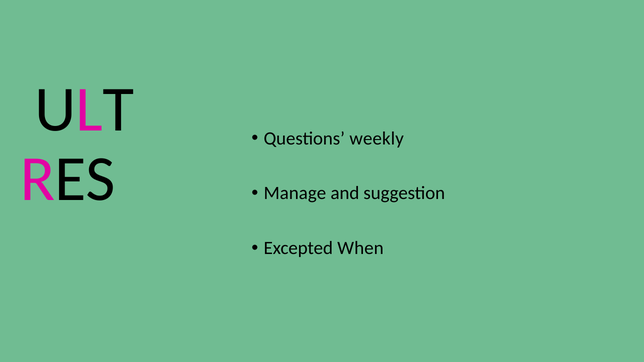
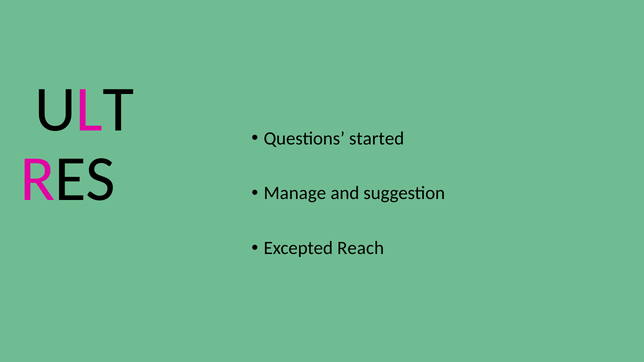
weekly: weekly -> started
When: When -> Reach
